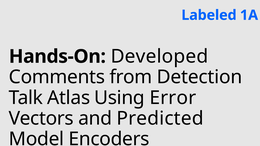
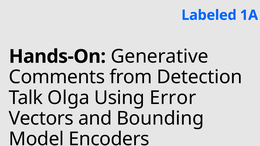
Developed: Developed -> Generative
Atlas: Atlas -> Olga
Predicted: Predicted -> Bounding
